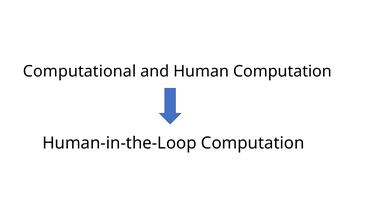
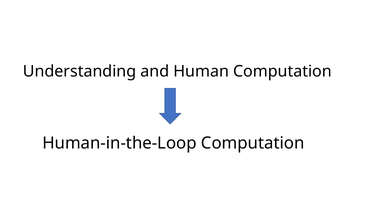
Computational: Computational -> Understanding
